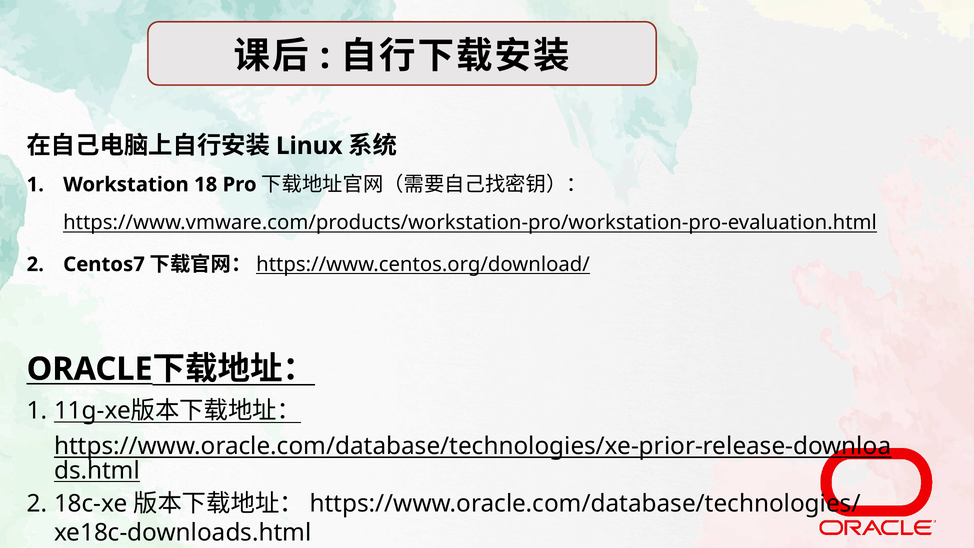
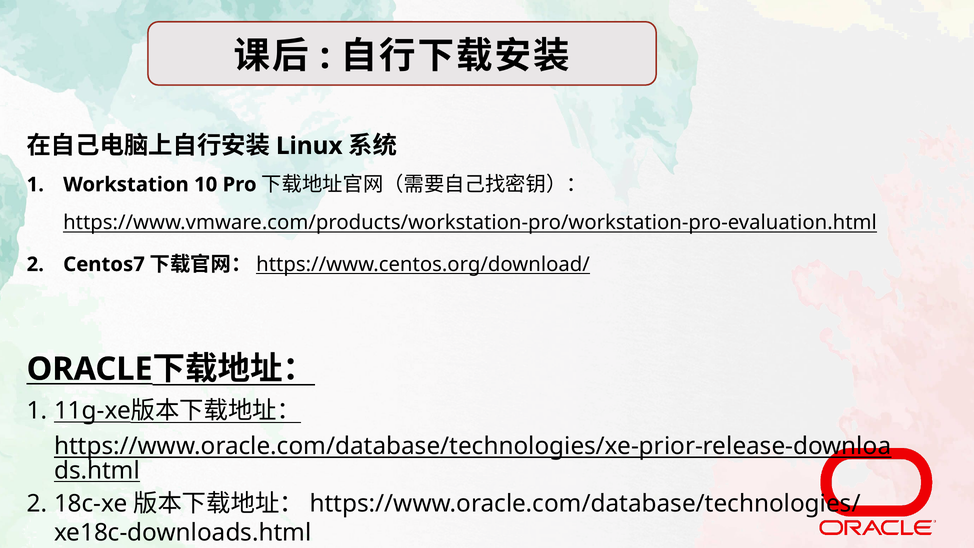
18: 18 -> 10
